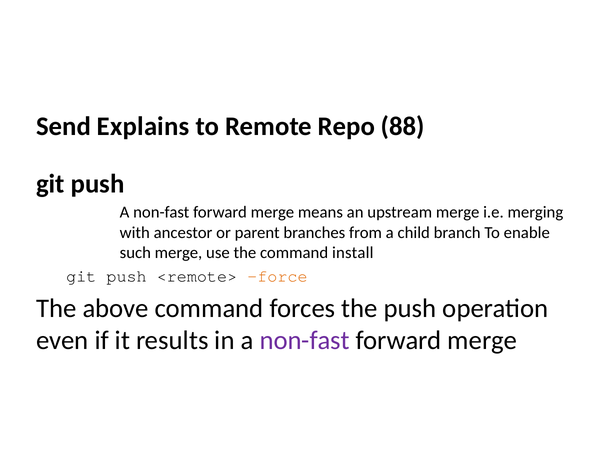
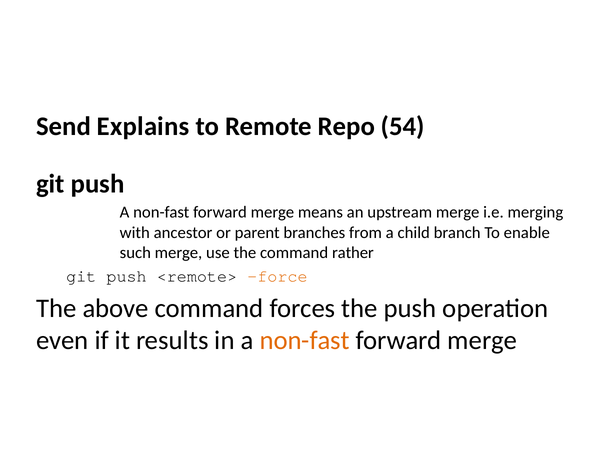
88: 88 -> 54
install: install -> rather
non-fast at (305, 340) colour: purple -> orange
